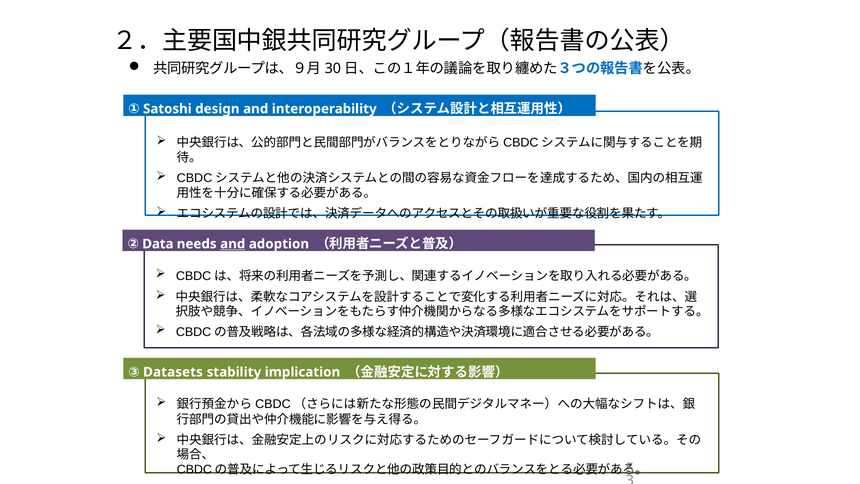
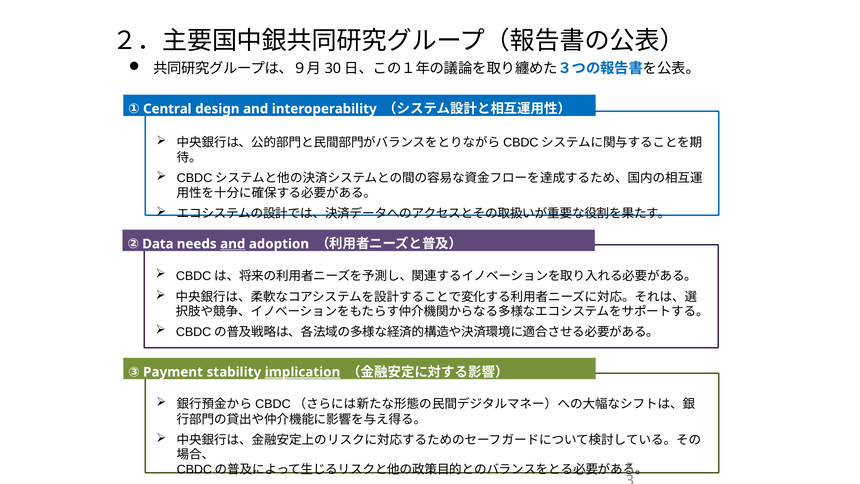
Satoshi: Satoshi -> Central
Datasets: Datasets -> Payment
implication underline: none -> present
